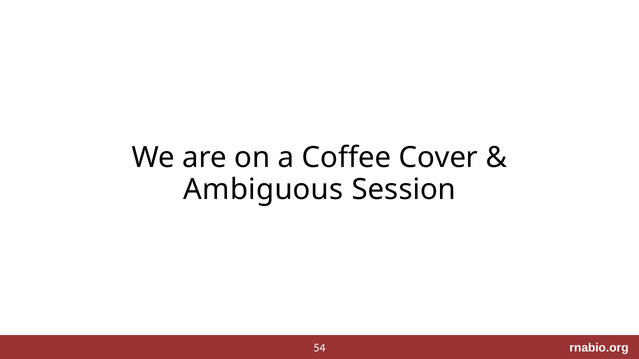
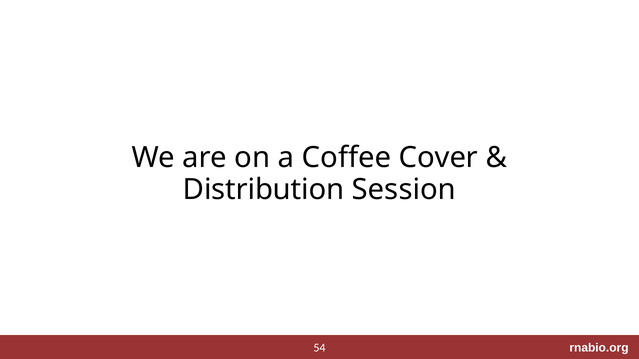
Ambiguous: Ambiguous -> Distribution
